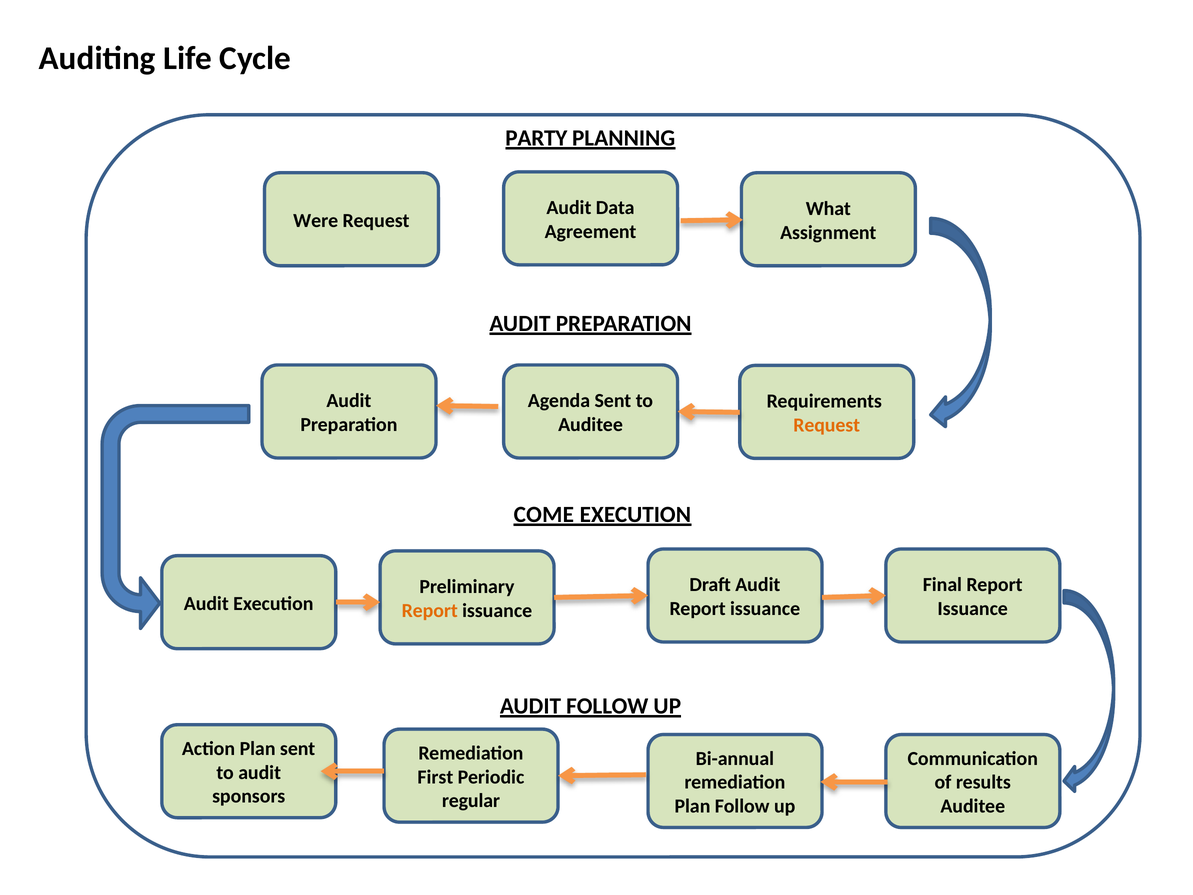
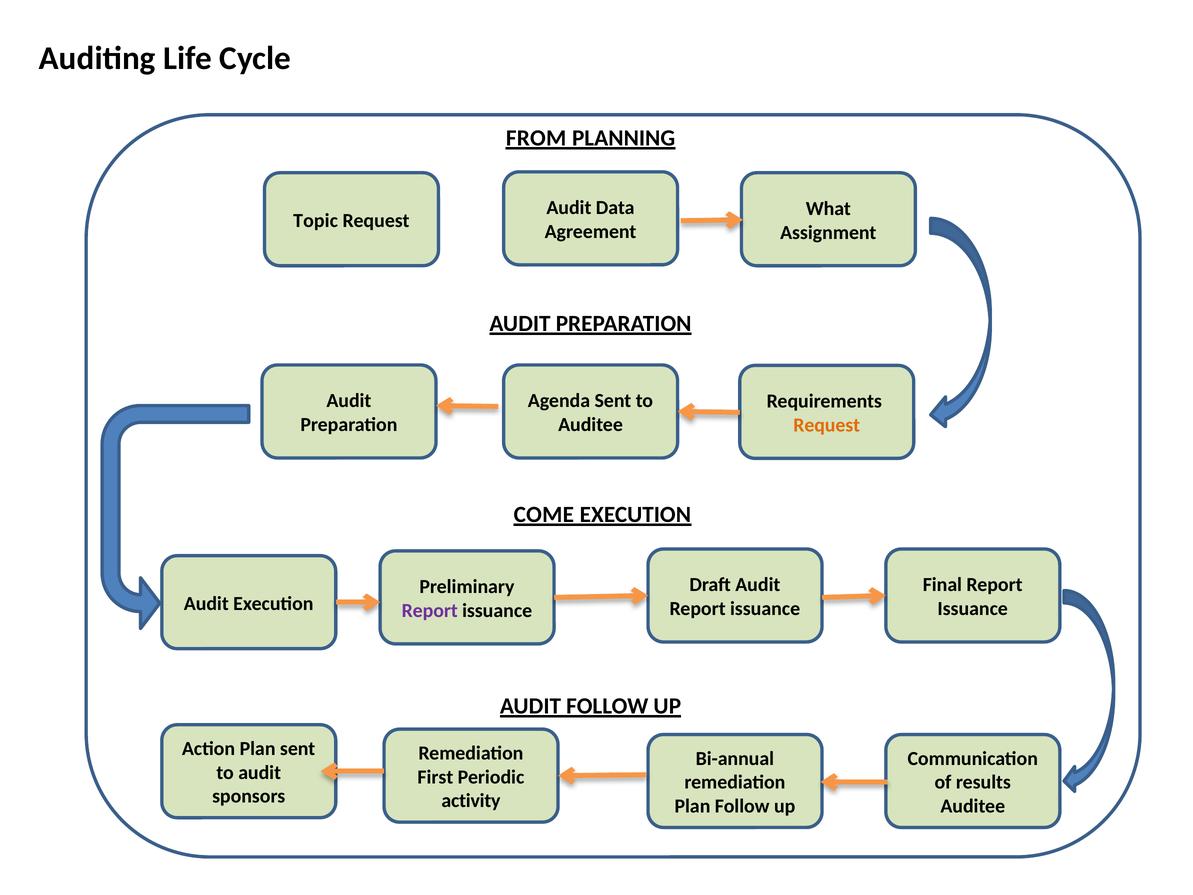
PARTY: PARTY -> FROM
Were: Were -> Topic
Report at (430, 610) colour: orange -> purple
regular: regular -> activity
